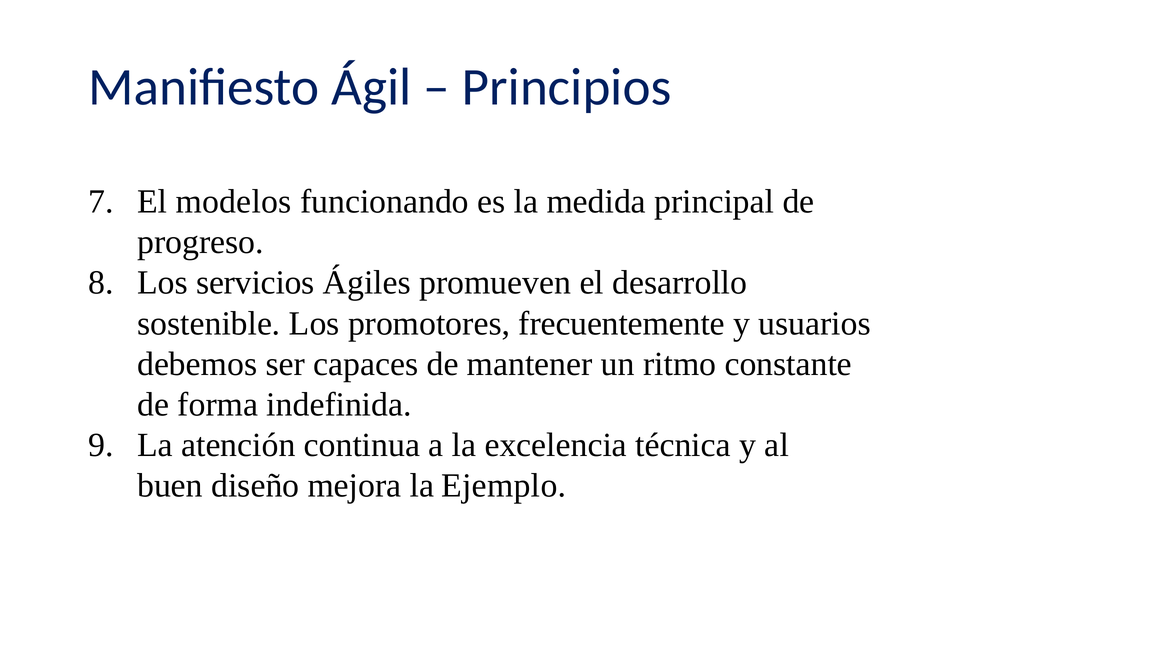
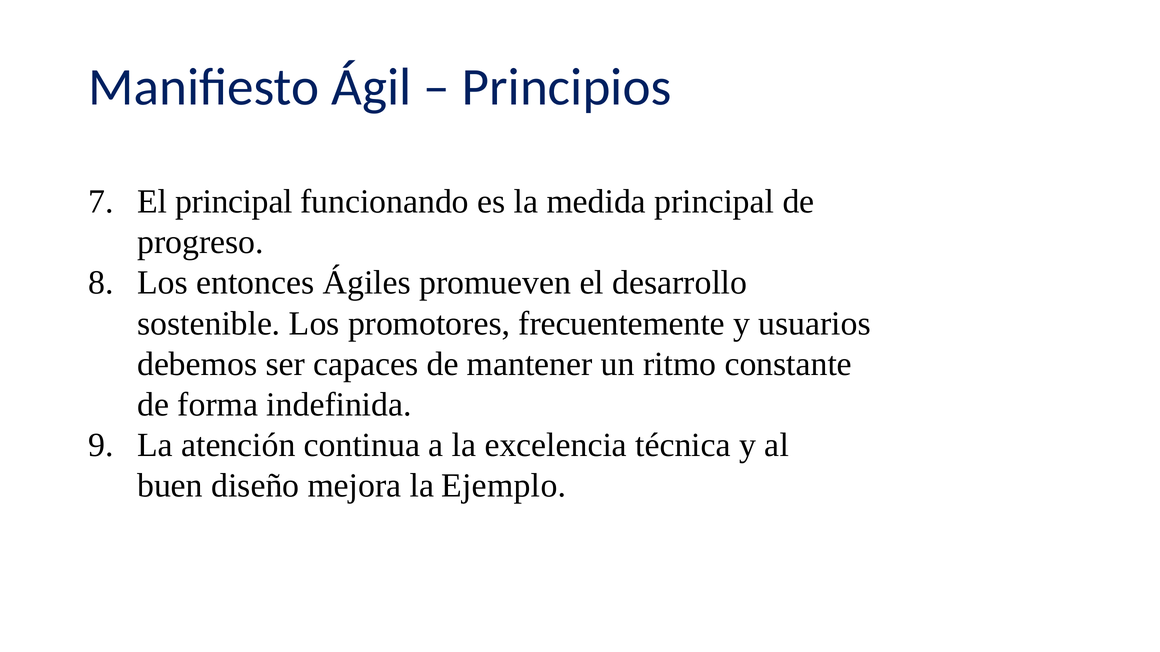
El modelos: modelos -> principal
servicios: servicios -> entonces
